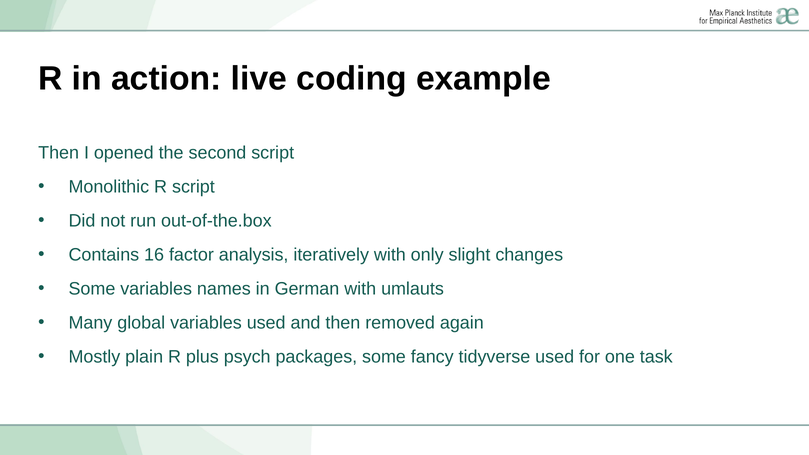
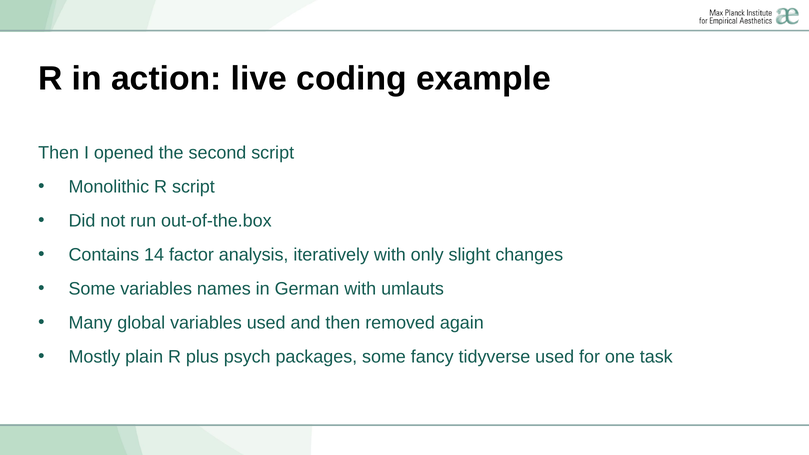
16: 16 -> 14
